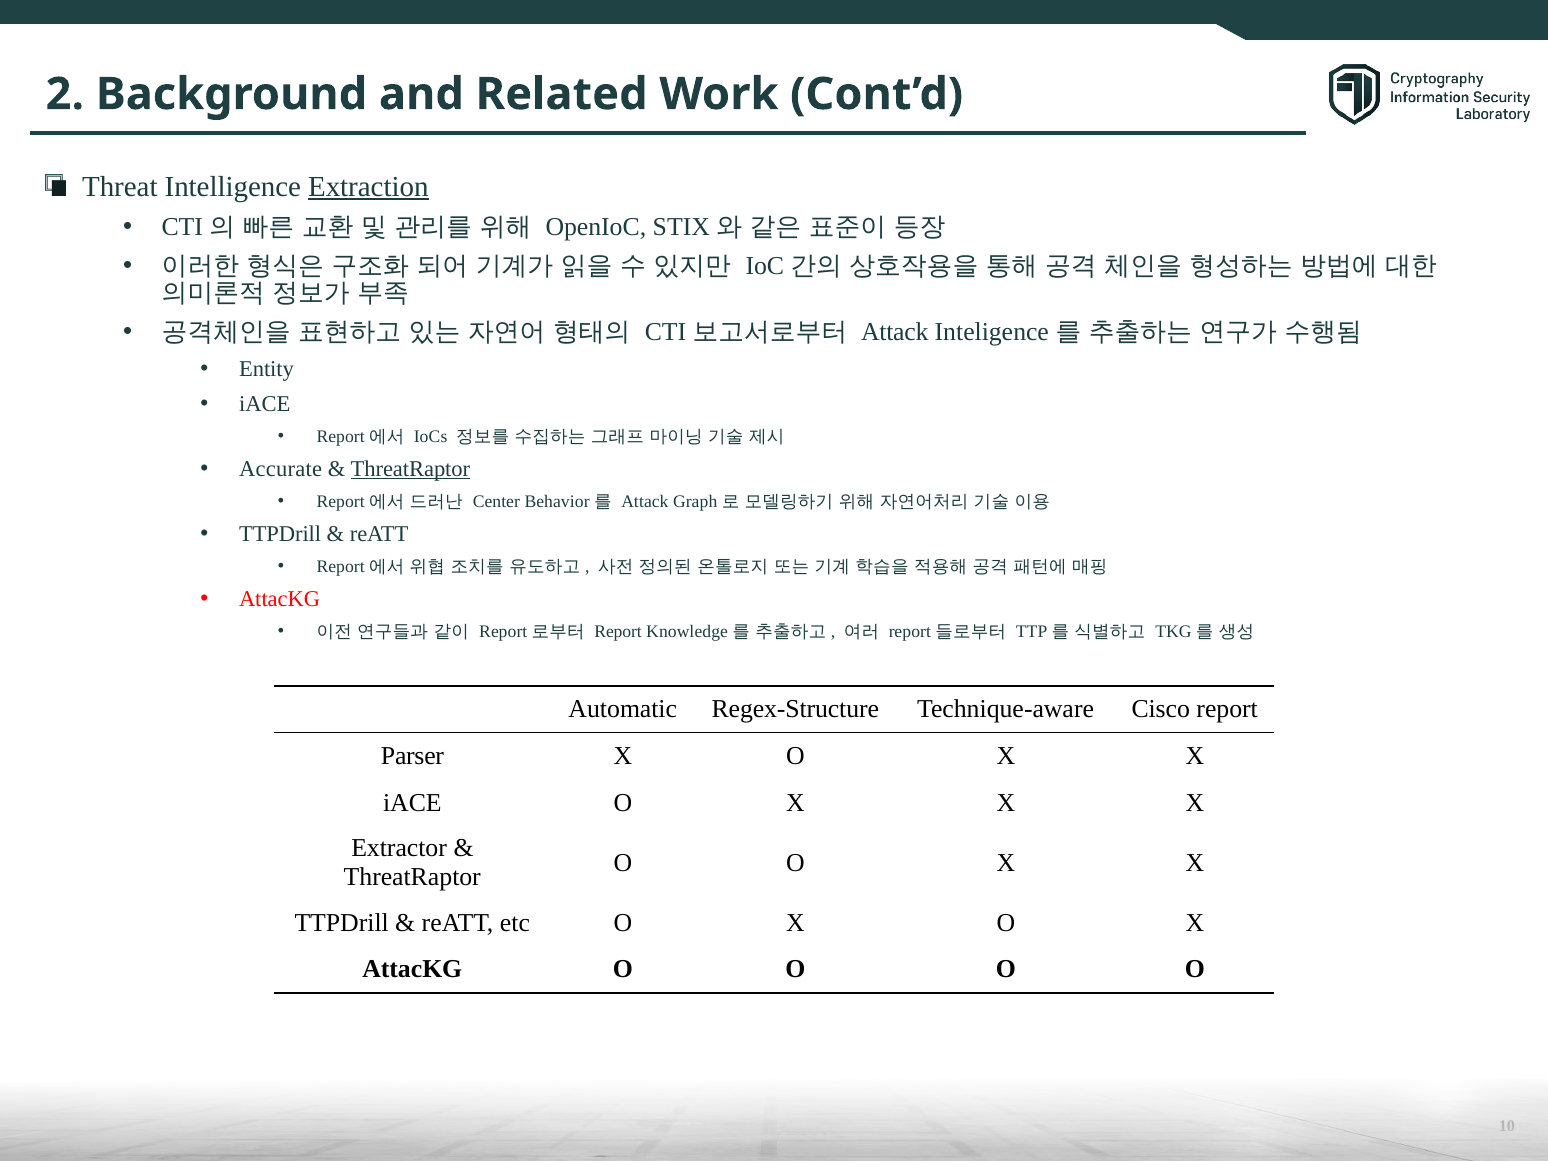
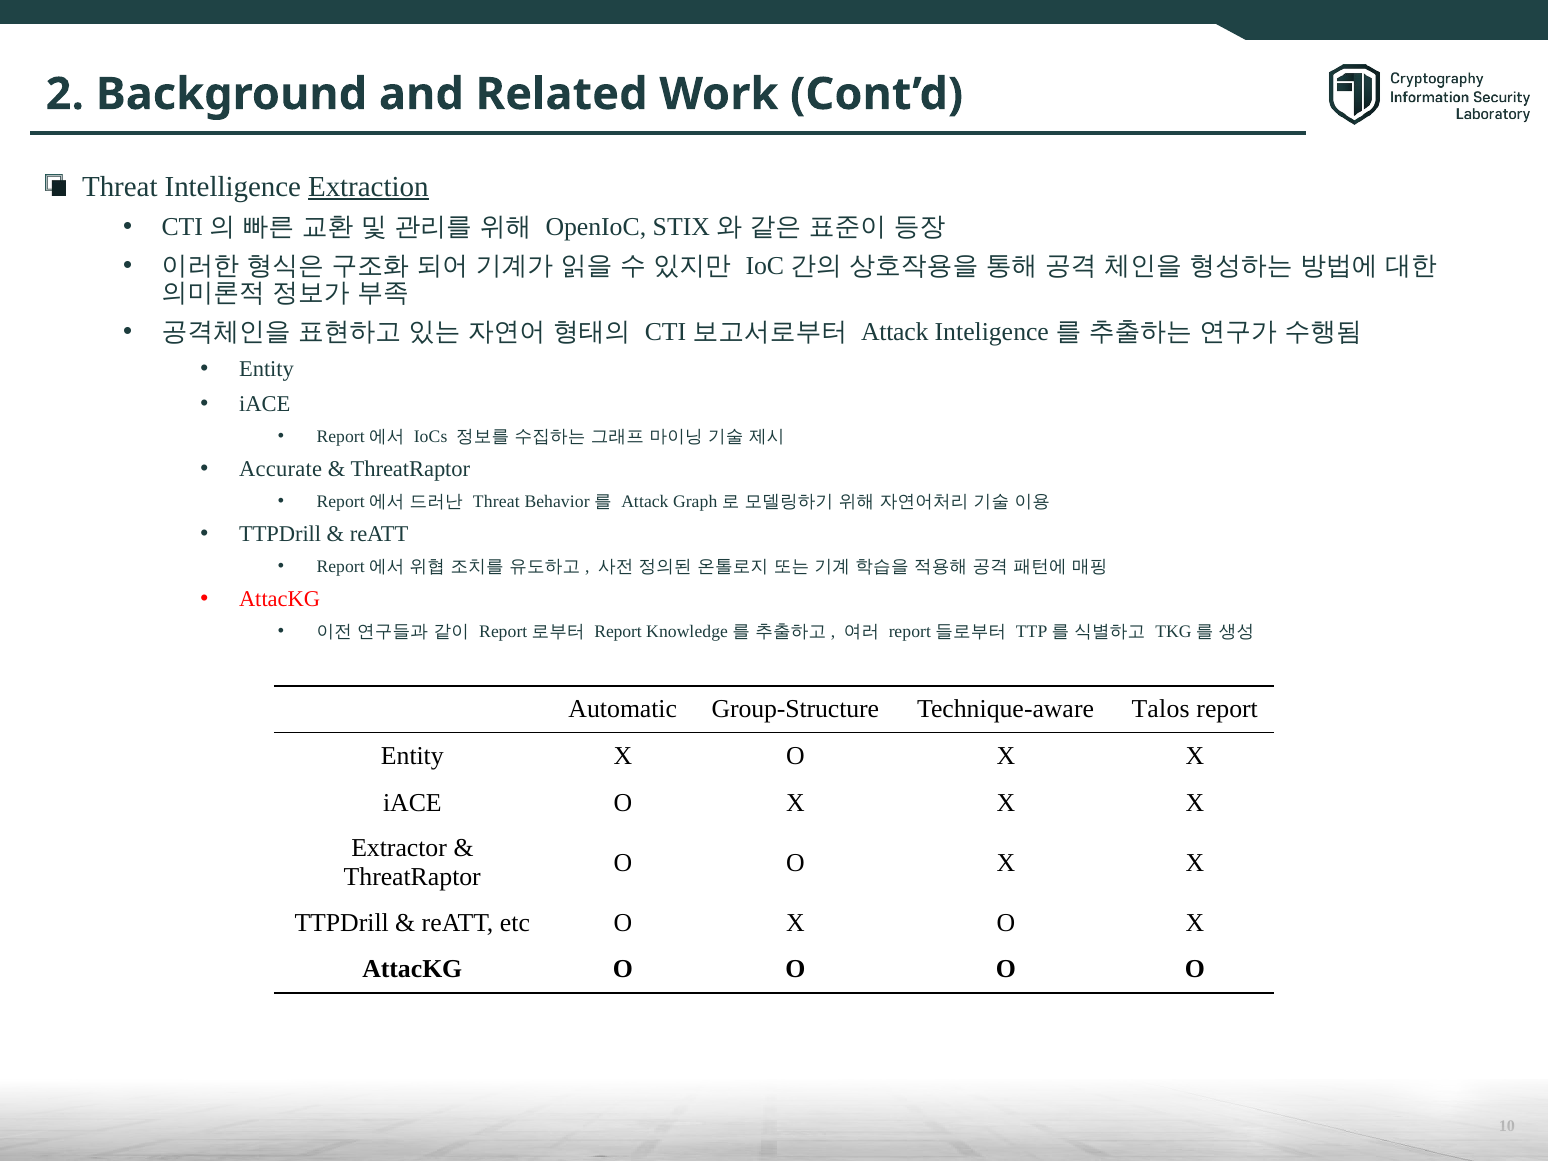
ThreatRaptor at (410, 469) underline: present -> none
Center at (496, 501): Center -> Threat
Regex-Structure: Regex-Structure -> Group-Structure
Cisco: Cisco -> Talos
Parser at (412, 756): Parser -> Entity
